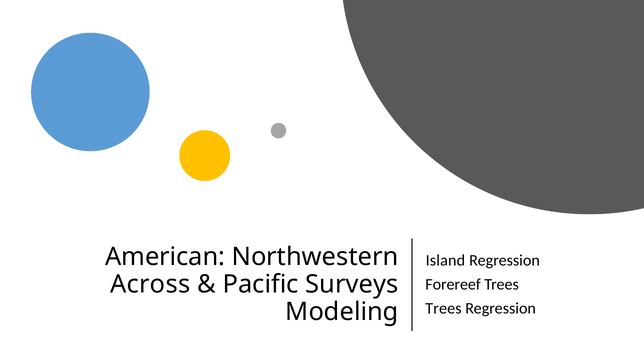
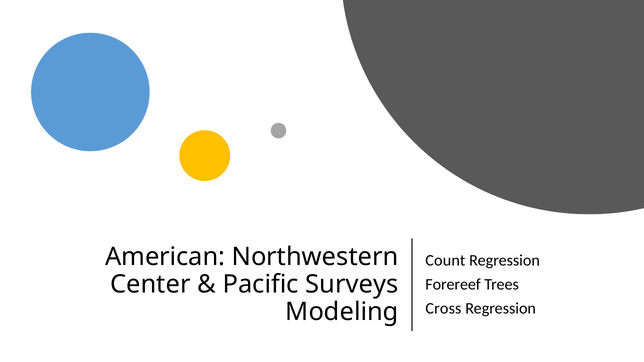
Island: Island -> Count
Across: Across -> Center
Trees at (443, 309): Trees -> Cross
